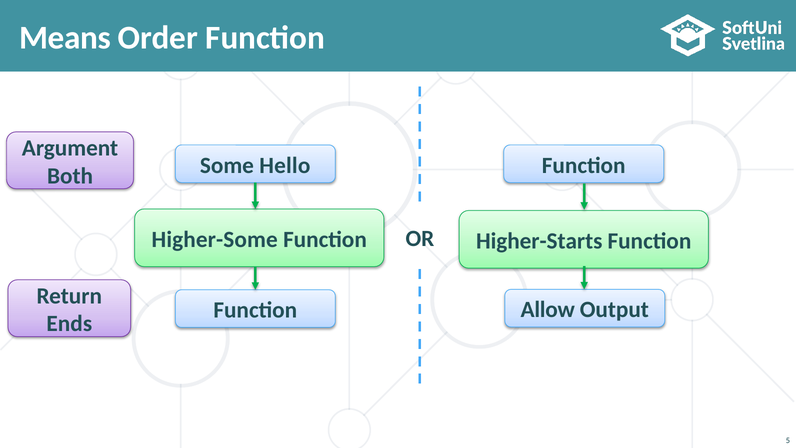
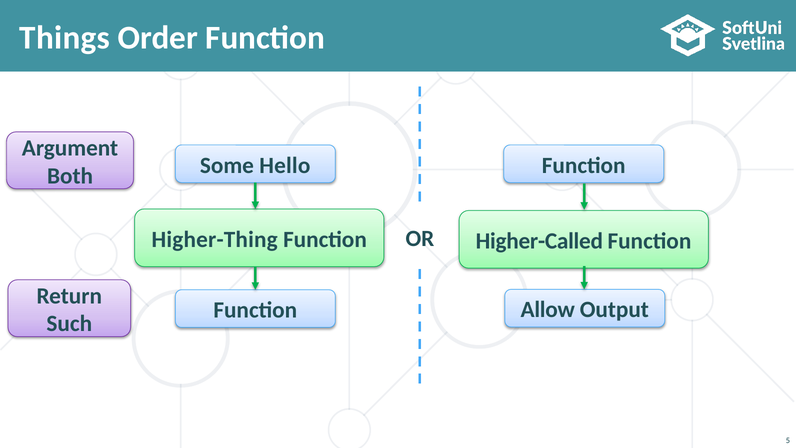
Means: Means -> Things
Higher-Some: Higher-Some -> Higher-Thing
Higher-Starts: Higher-Starts -> Higher-Called
Ends: Ends -> Such
